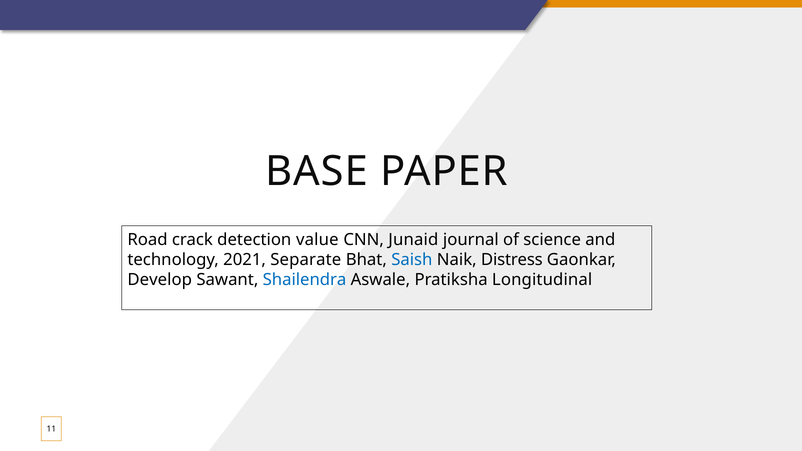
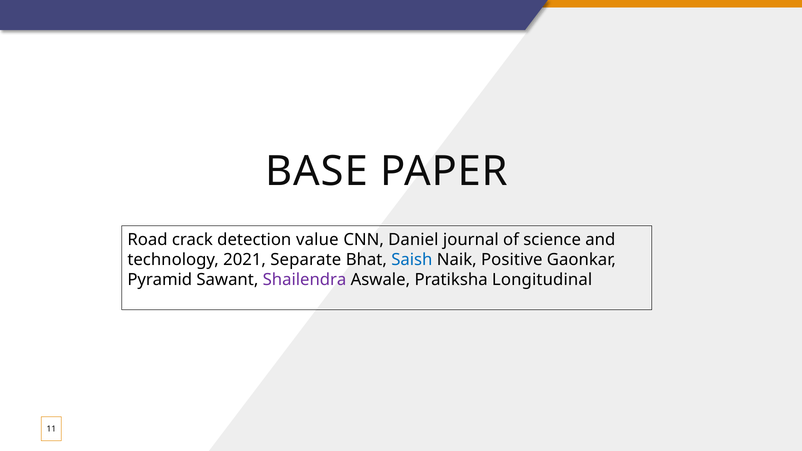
Junaid: Junaid -> Daniel
Distress: Distress -> Positive
Develop: Develop -> Pyramid
Shailendra colour: blue -> purple
